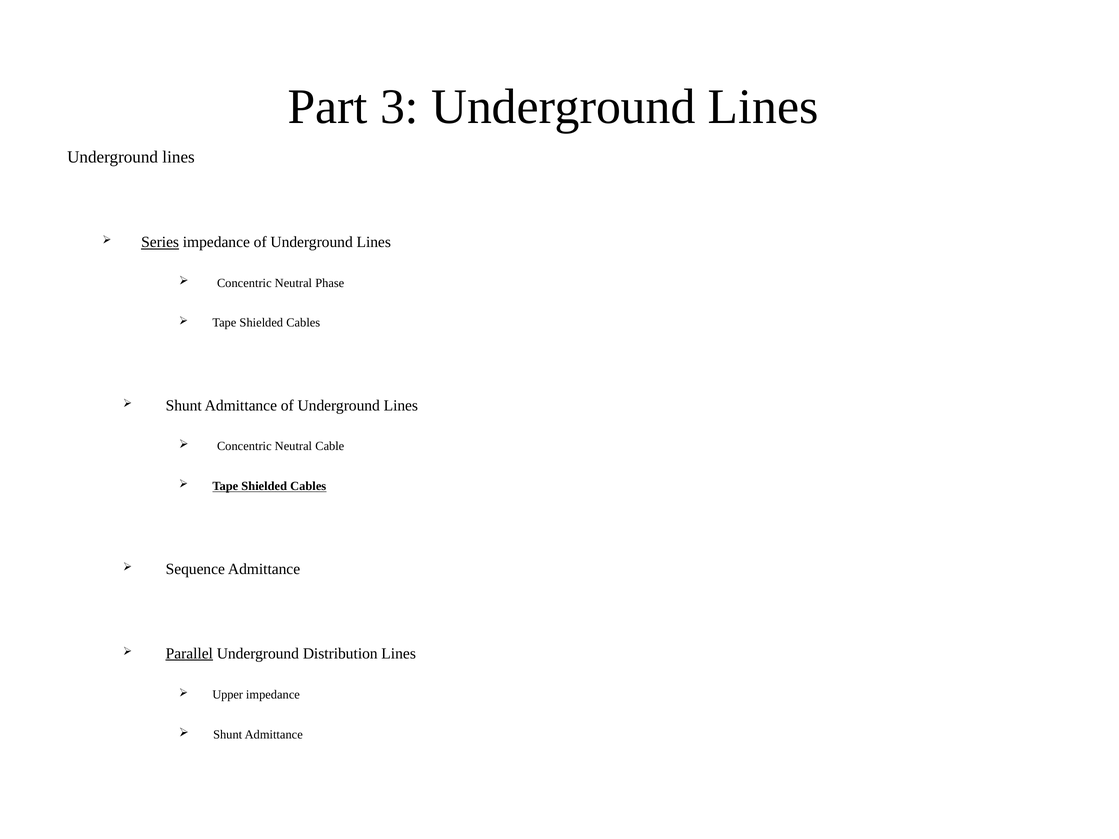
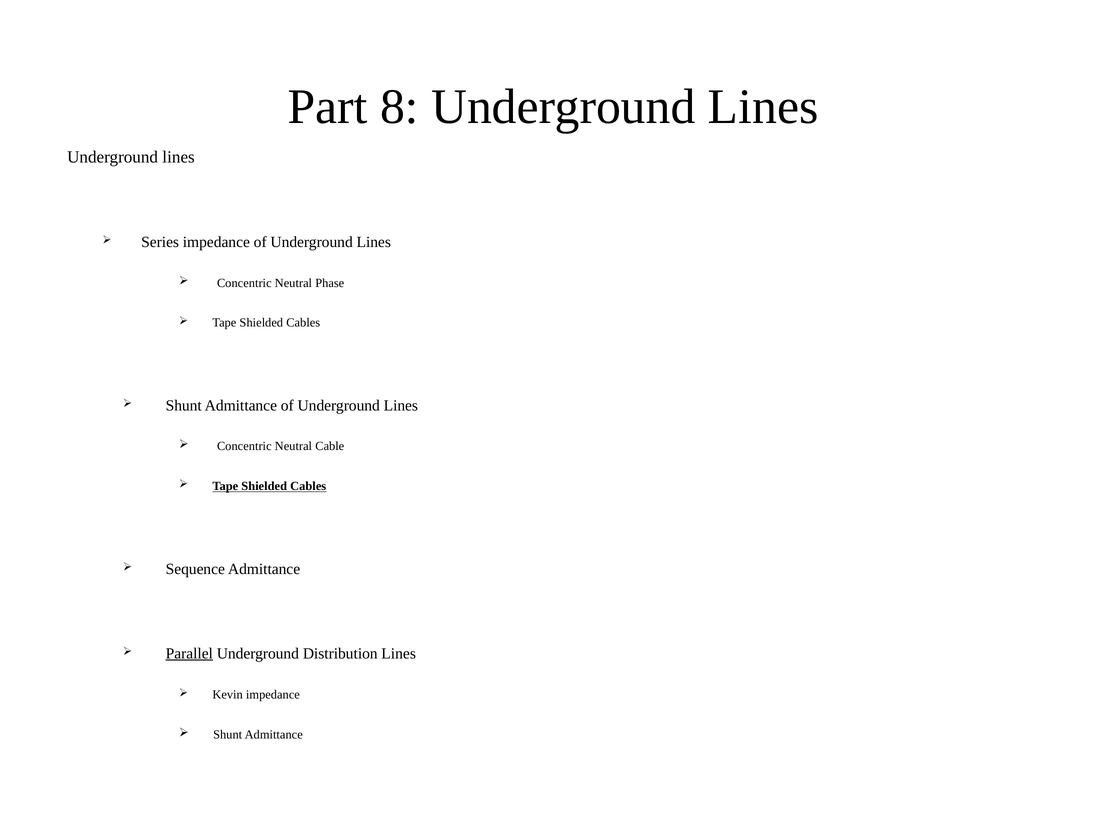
3: 3 -> 8
Series underline: present -> none
Upper: Upper -> Kevin
